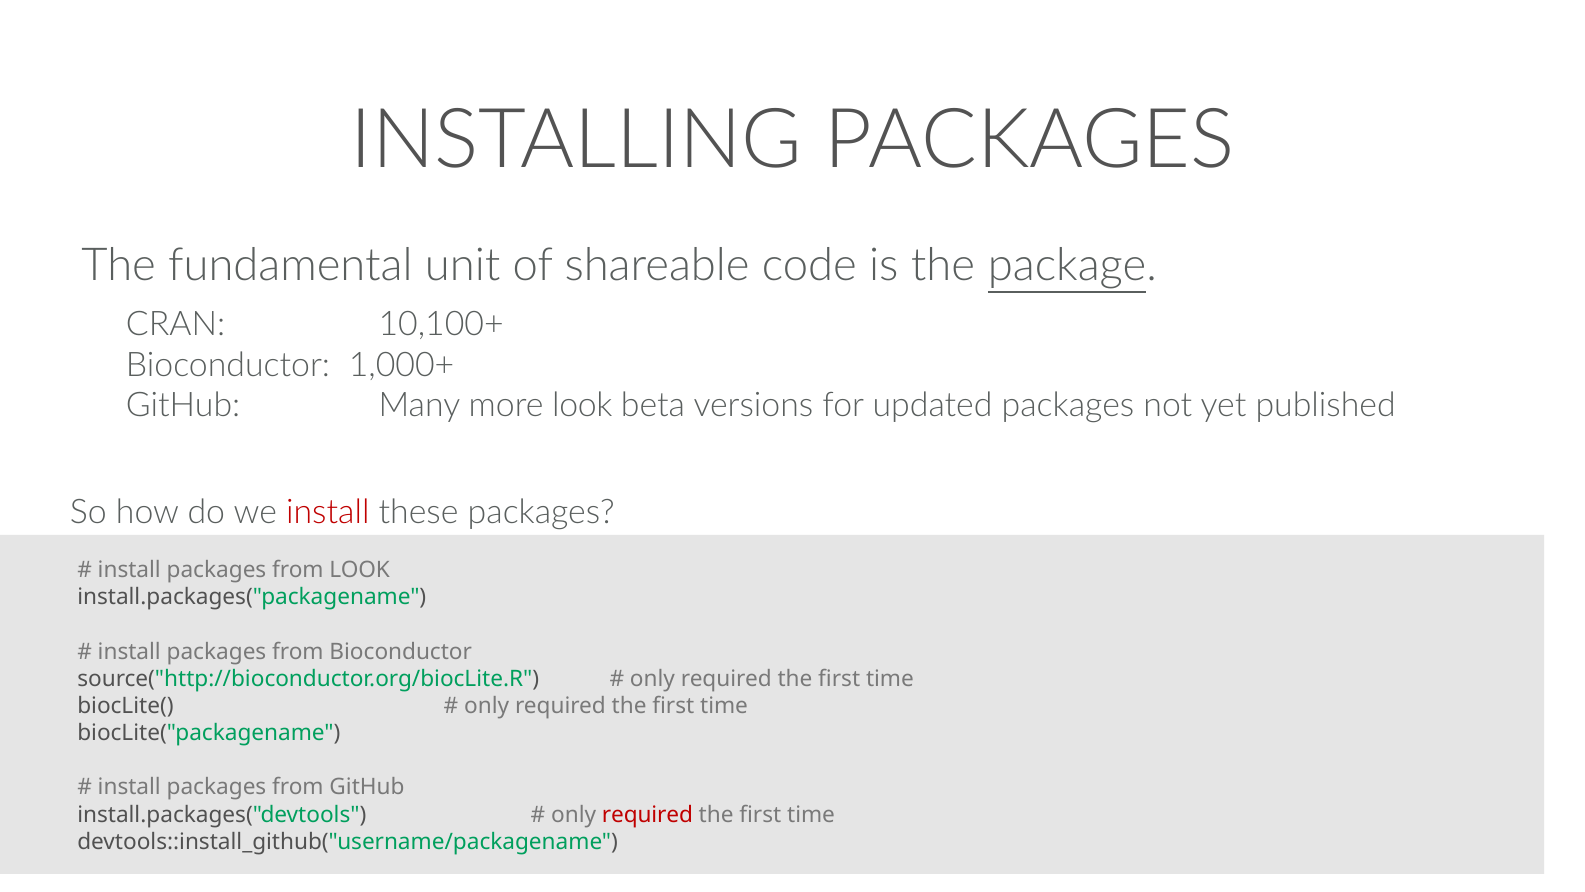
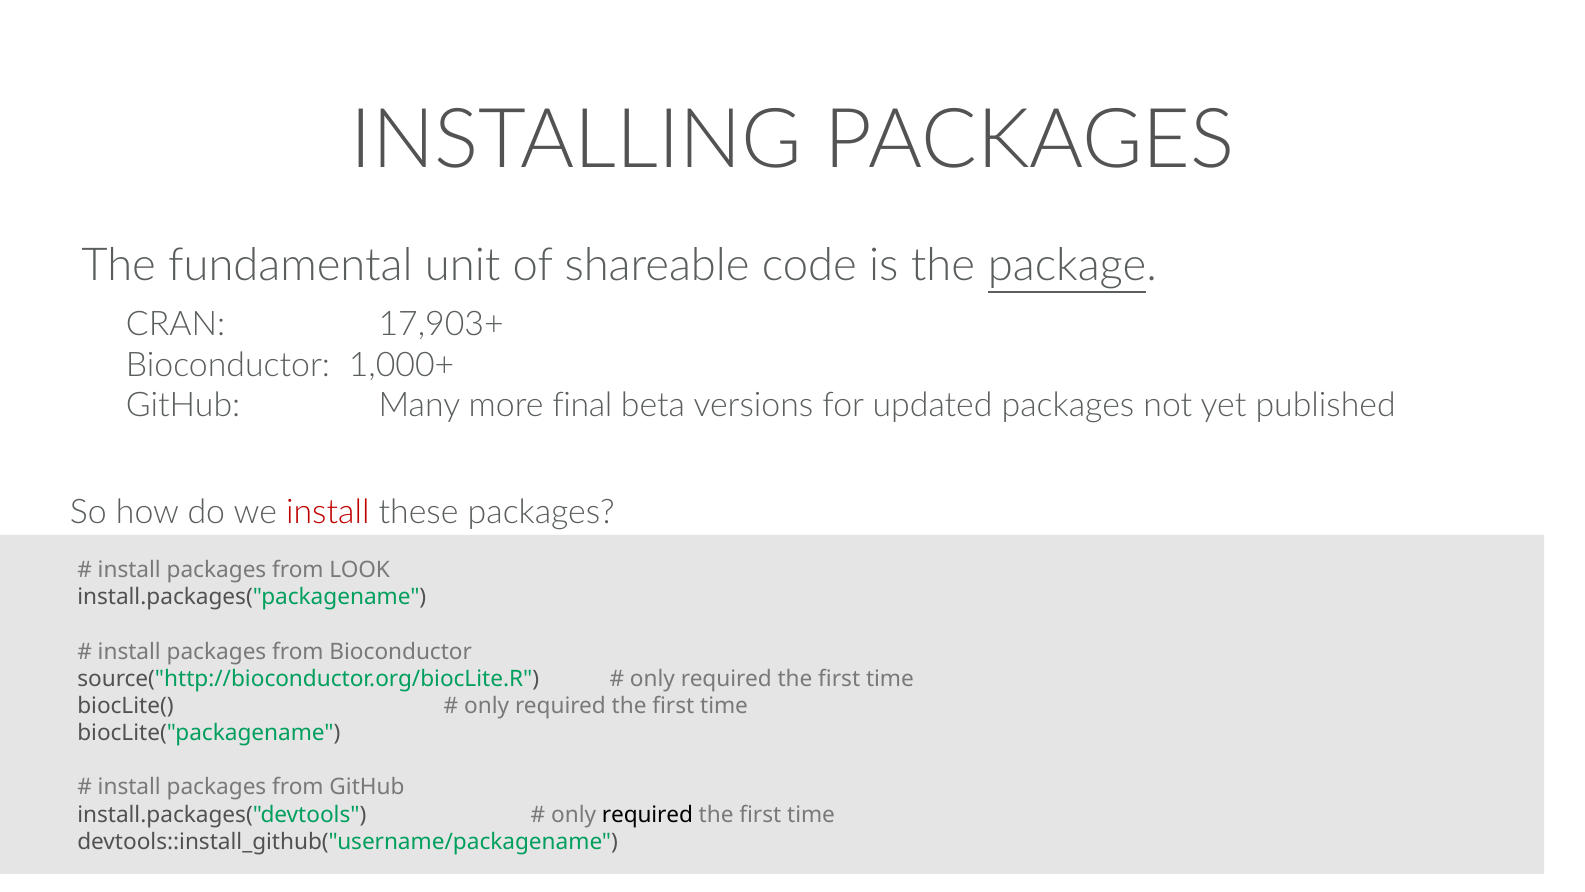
10,100+: 10,100+ -> 17,903+
more look: look -> final
required at (647, 814) colour: red -> black
